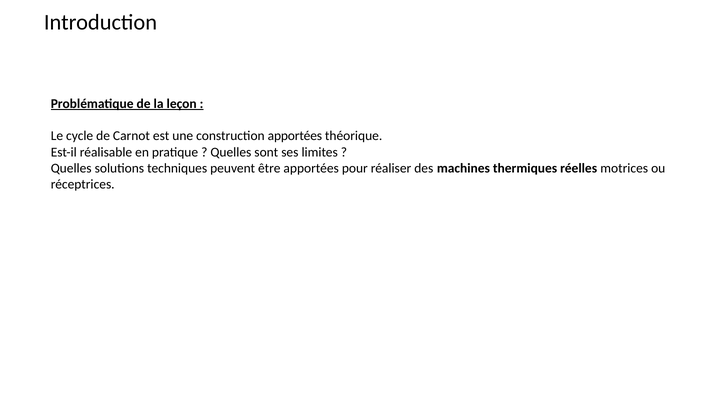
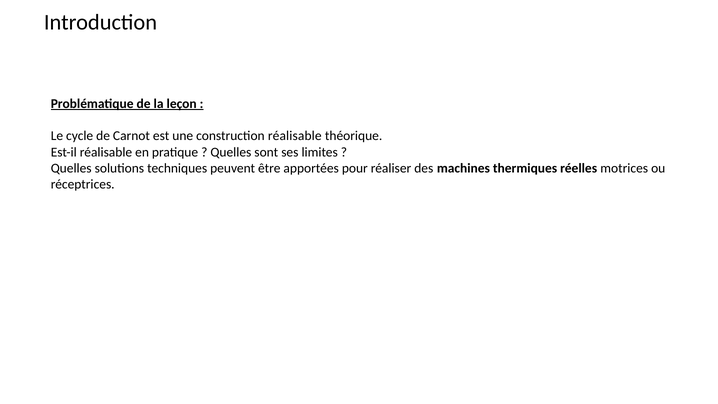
construction apportées: apportées -> réalisable
